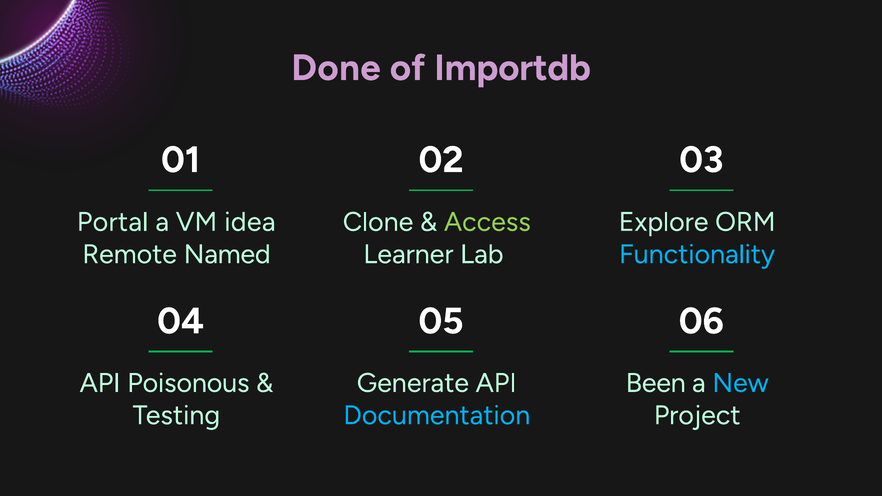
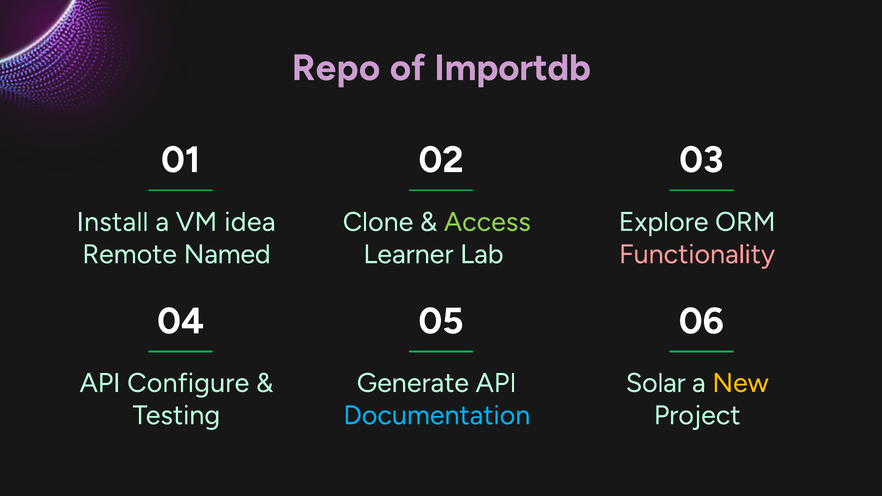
Done: Done -> Repo
Portal: Portal -> Install
Functionality colour: light blue -> pink
Poisonous: Poisonous -> Configure
Been: Been -> Solar
New colour: light blue -> yellow
